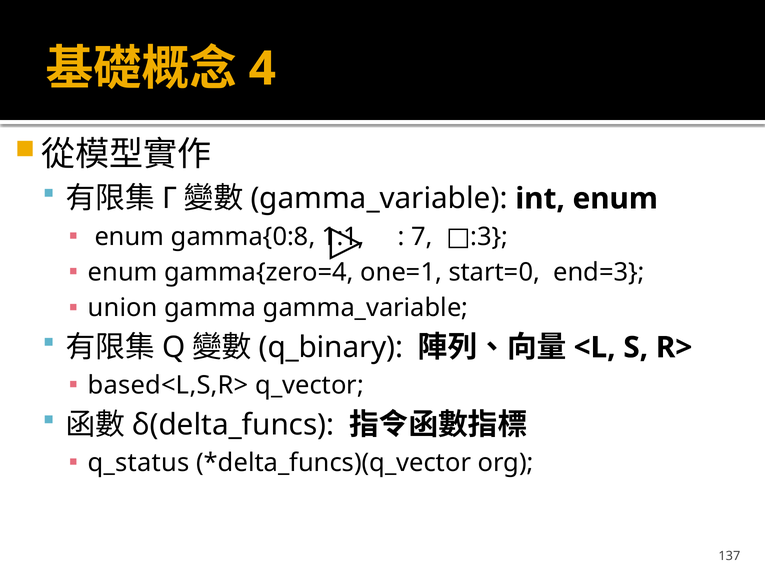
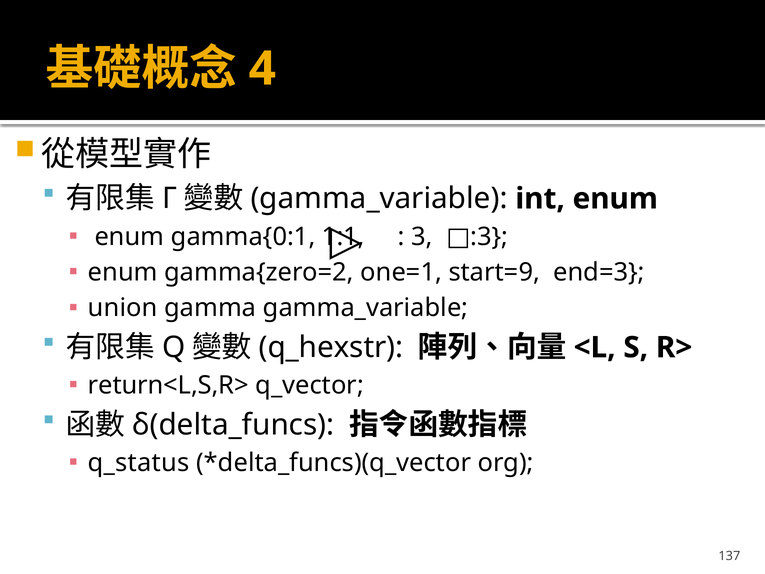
gamma{0:8: gamma{0:8 -> gamma{0:1
7: 7 -> 3
gamma{zero=4: gamma{zero=4 -> gamma{zero=2
start=0: start=0 -> start=9
q_binary: q_binary -> q_hexstr
based<L,S,R>: based<L,S,R> -> return<L,S,R>
